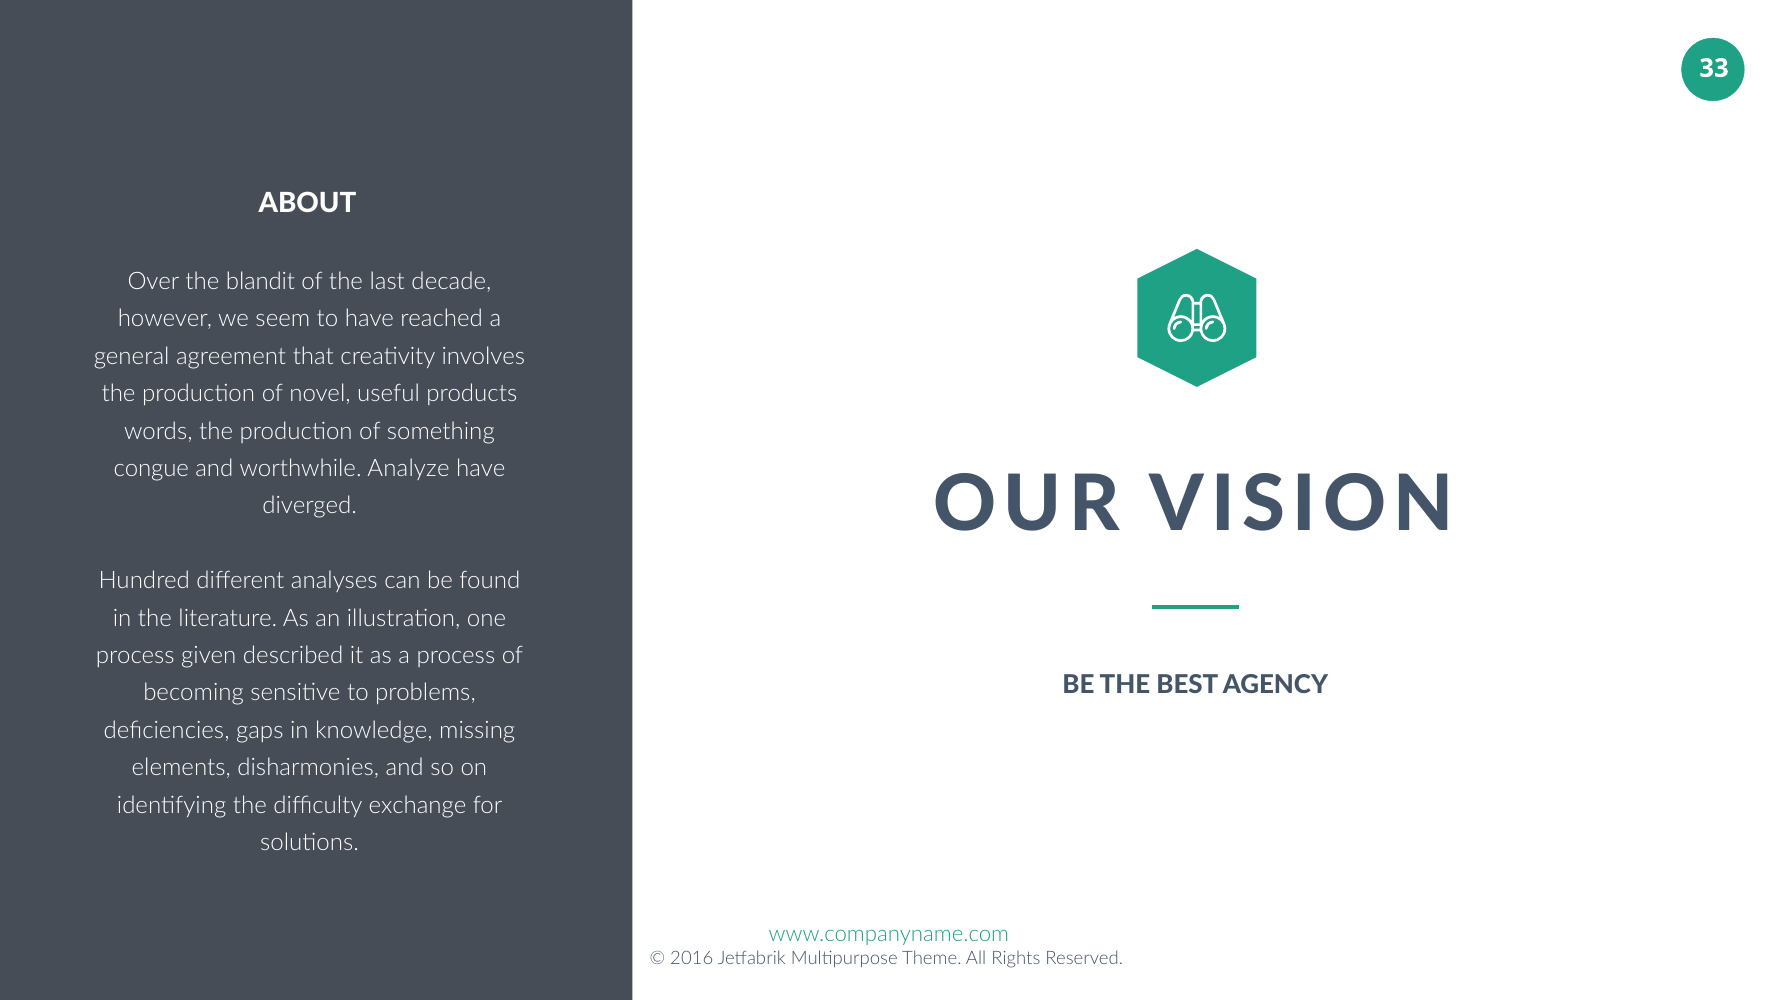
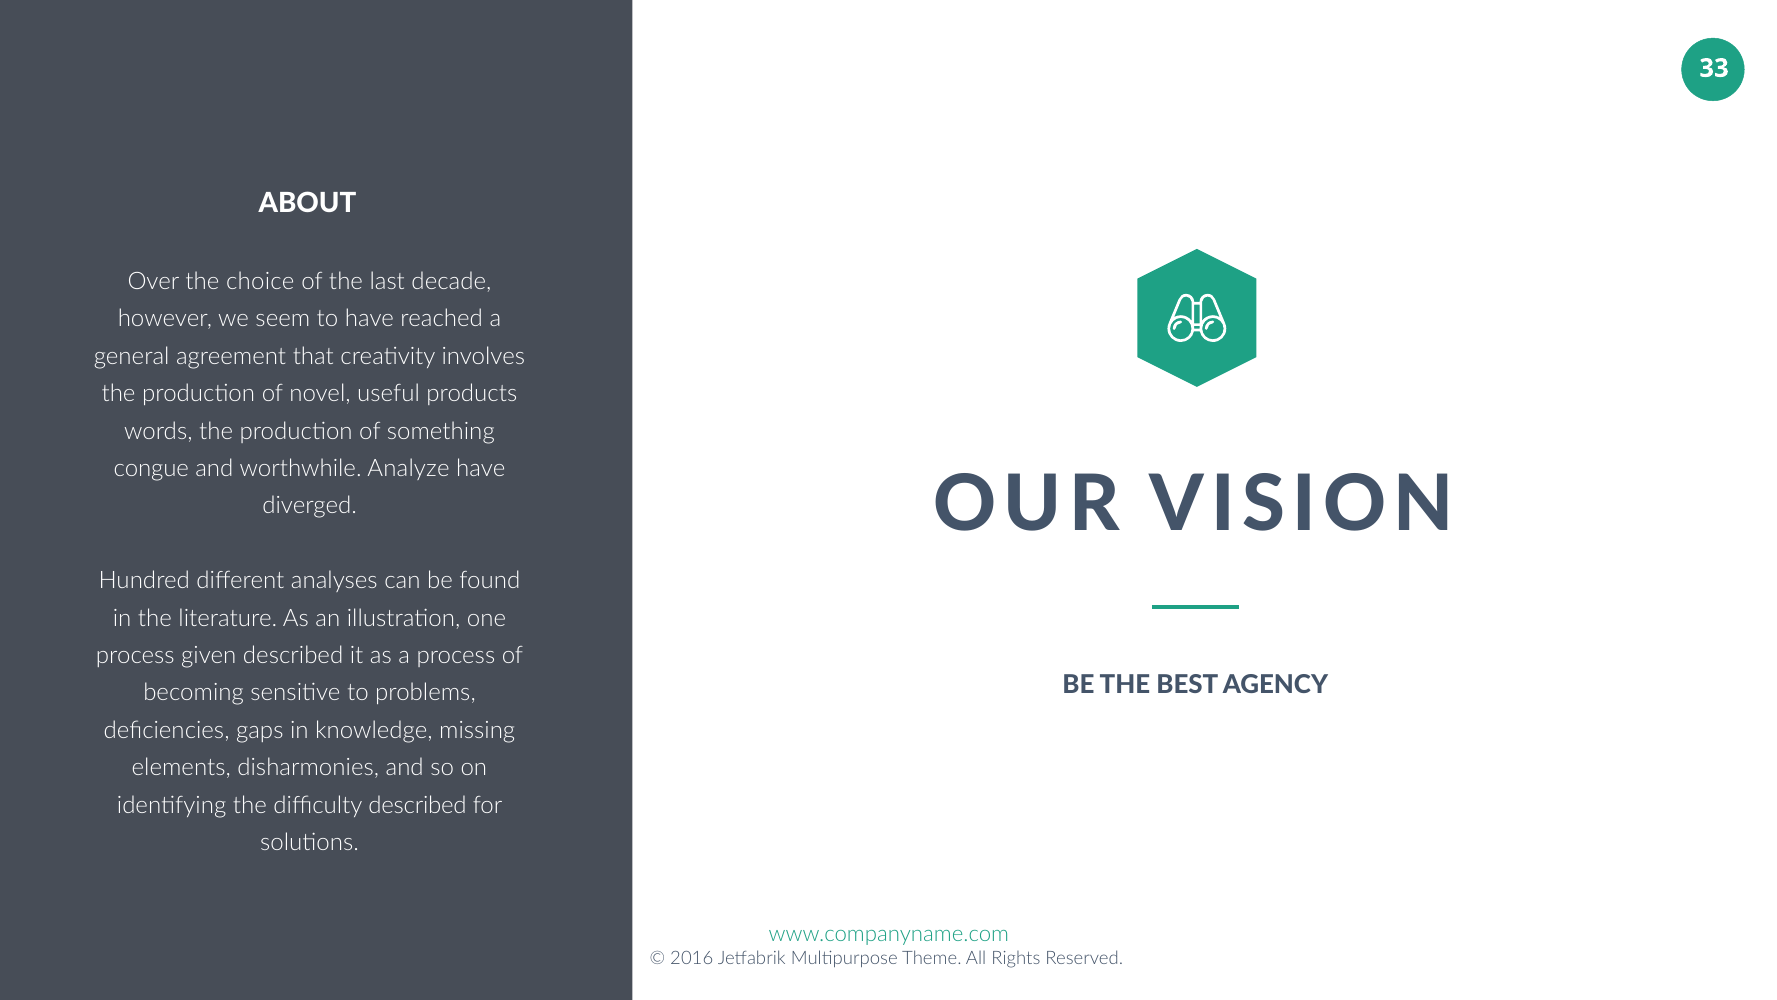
blandit: blandit -> choice
difficulty exchange: exchange -> described
